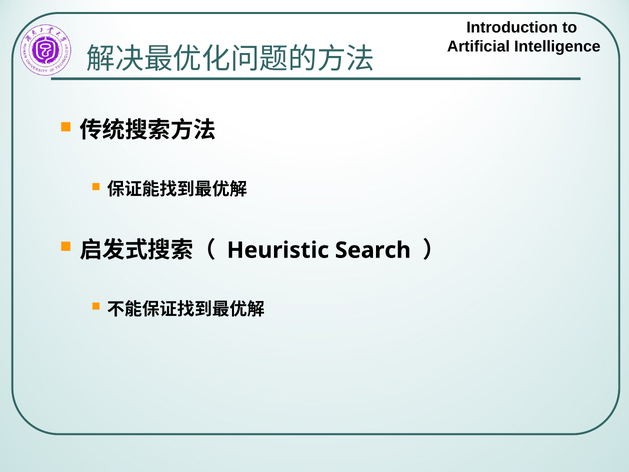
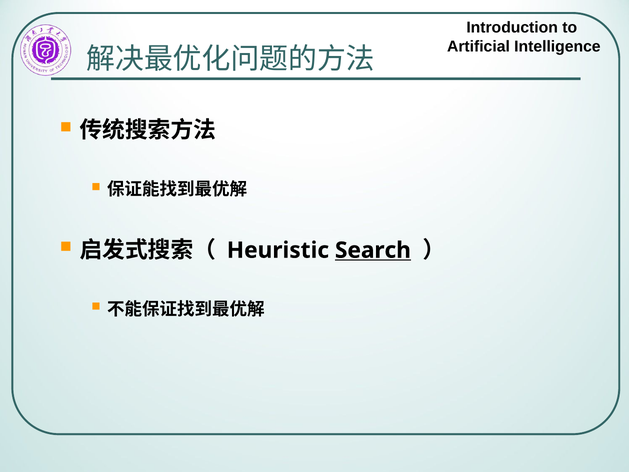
Search underline: none -> present
